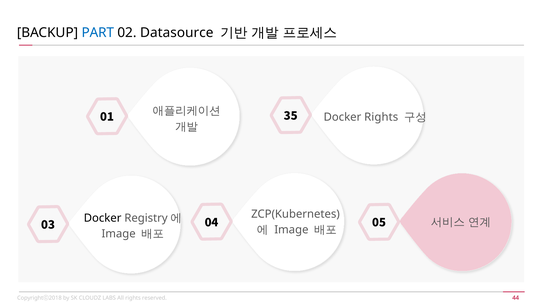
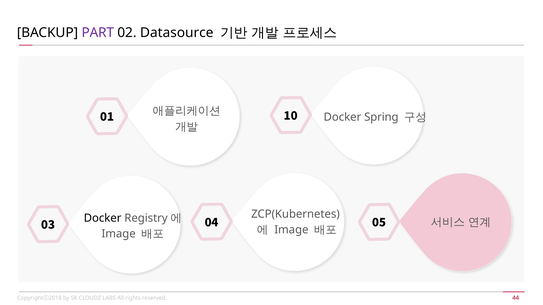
PART colour: blue -> purple
35: 35 -> 10
Docker Rights: Rights -> Spring
